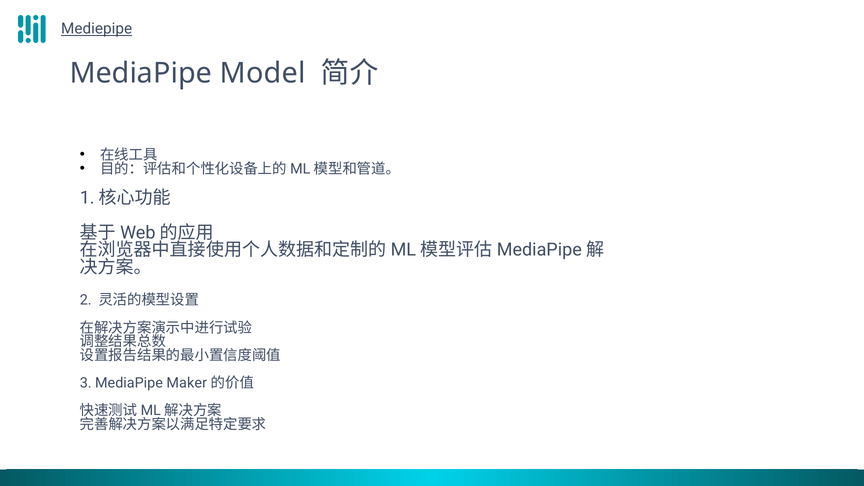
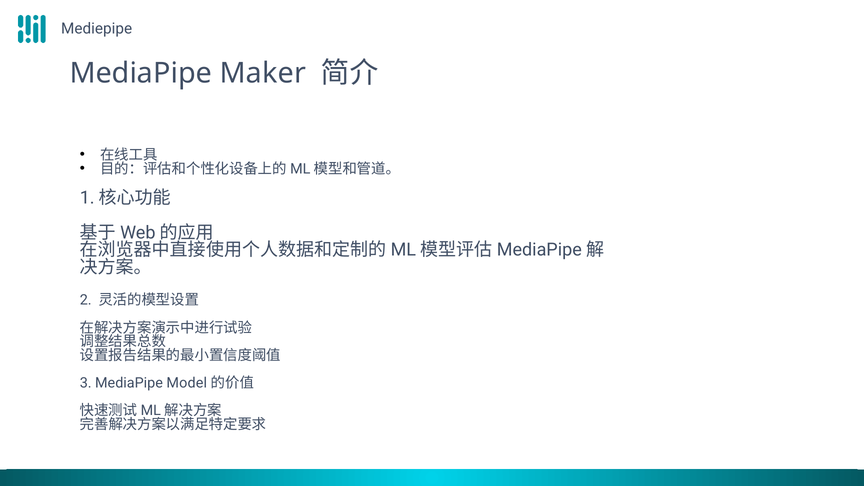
Mediepipe underline: present -> none
Model: Model -> Maker
Maker: Maker -> Model
